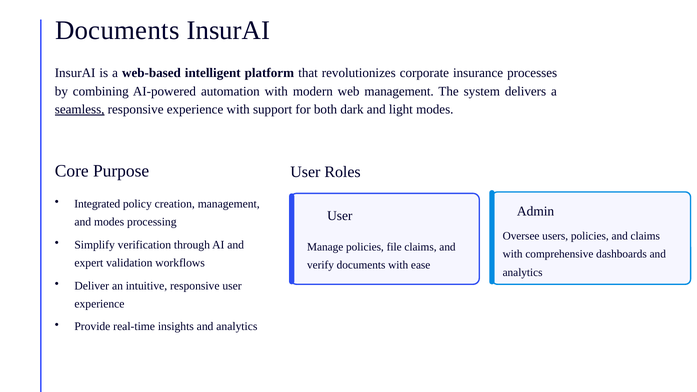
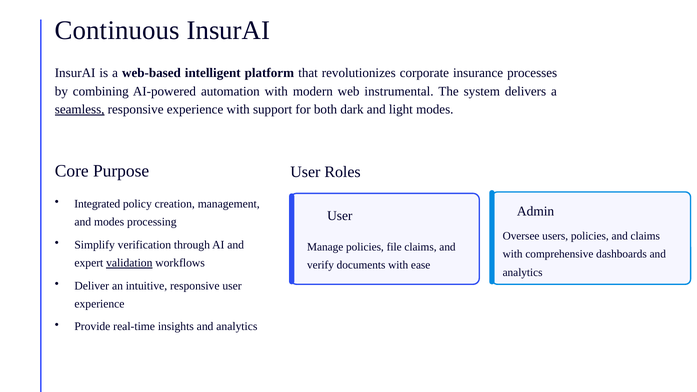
Documents at (117, 30): Documents -> Continuous
web management: management -> instrumental
validation underline: none -> present
